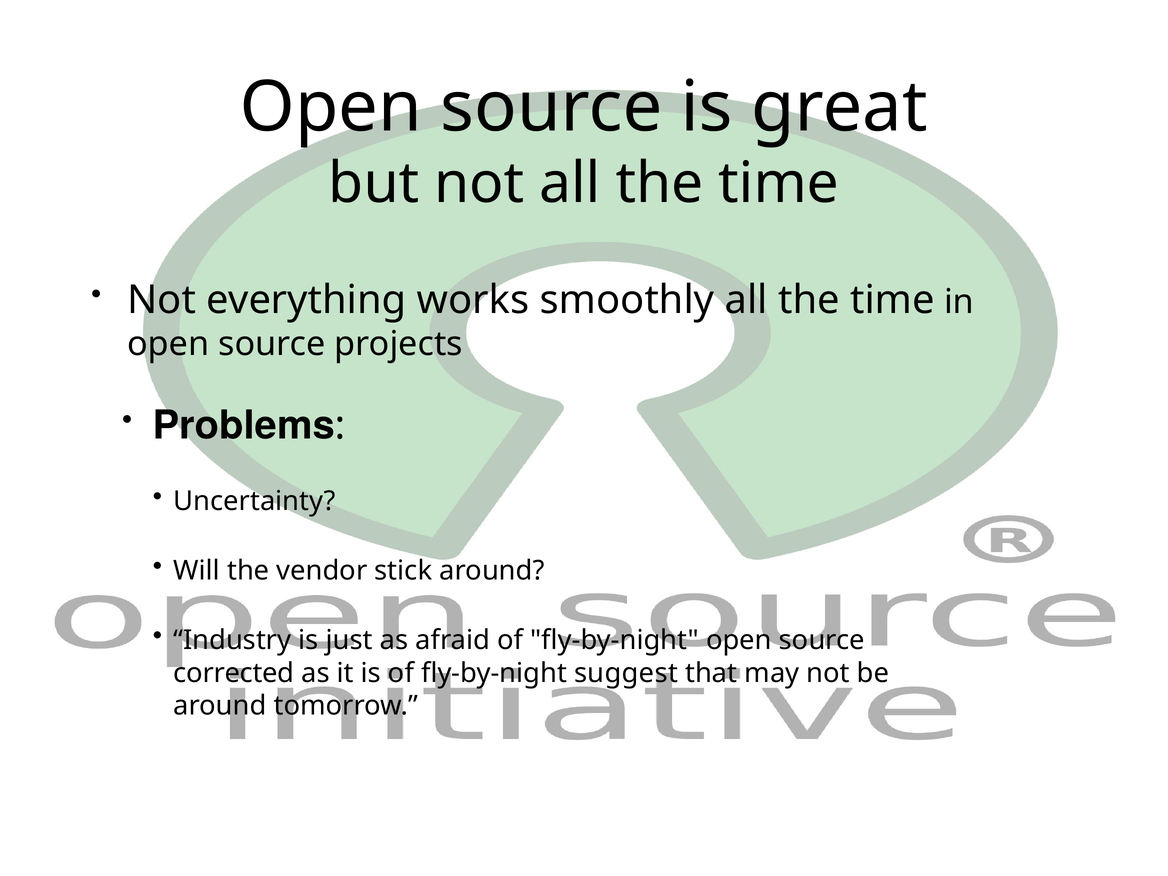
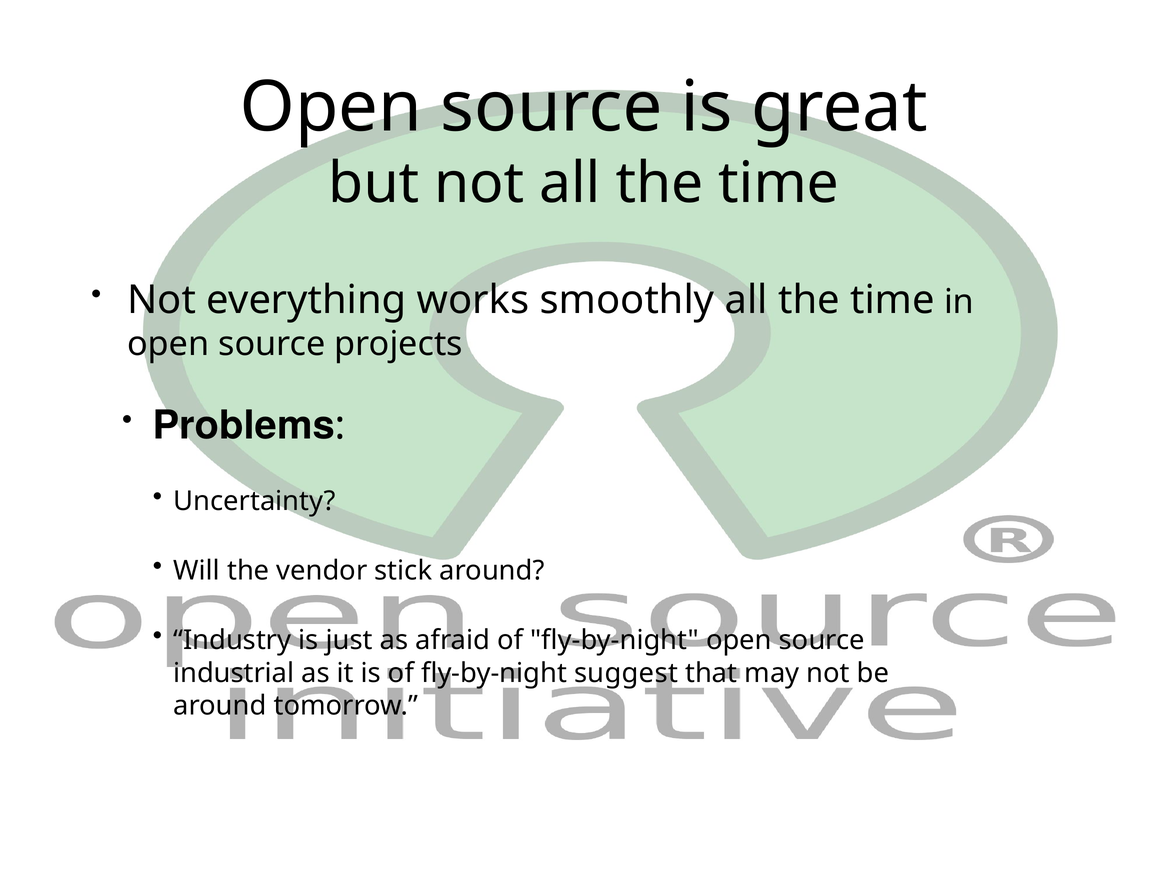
corrected: corrected -> industrial
